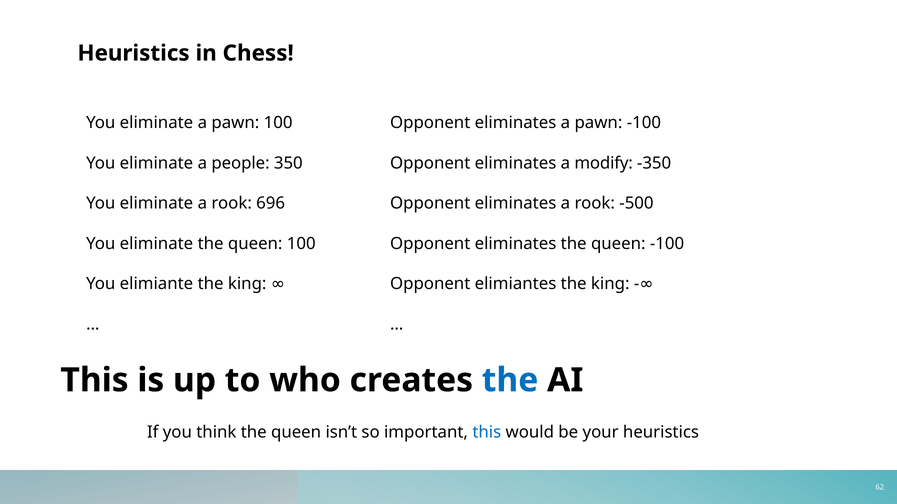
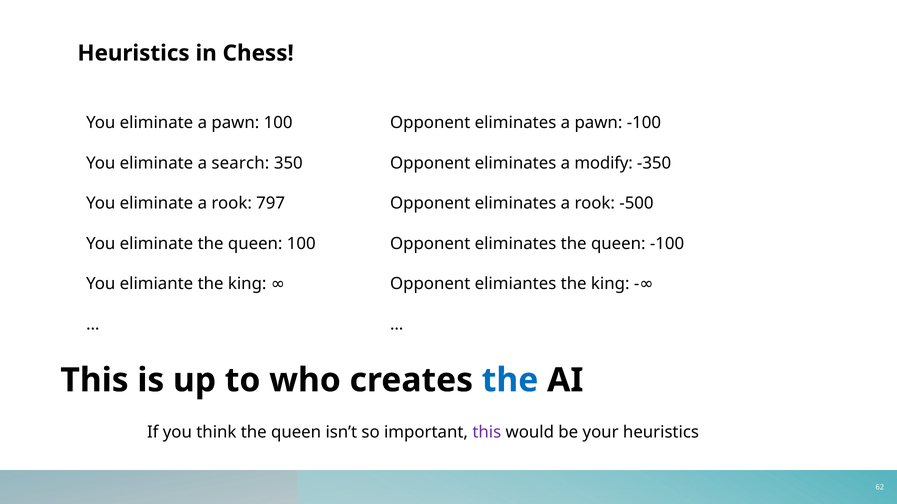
people: people -> search
696: 696 -> 797
this at (487, 432) colour: blue -> purple
